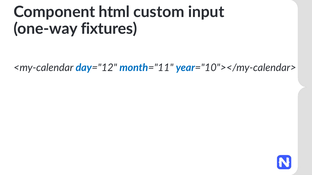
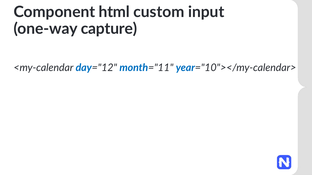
fixtures: fixtures -> capture
